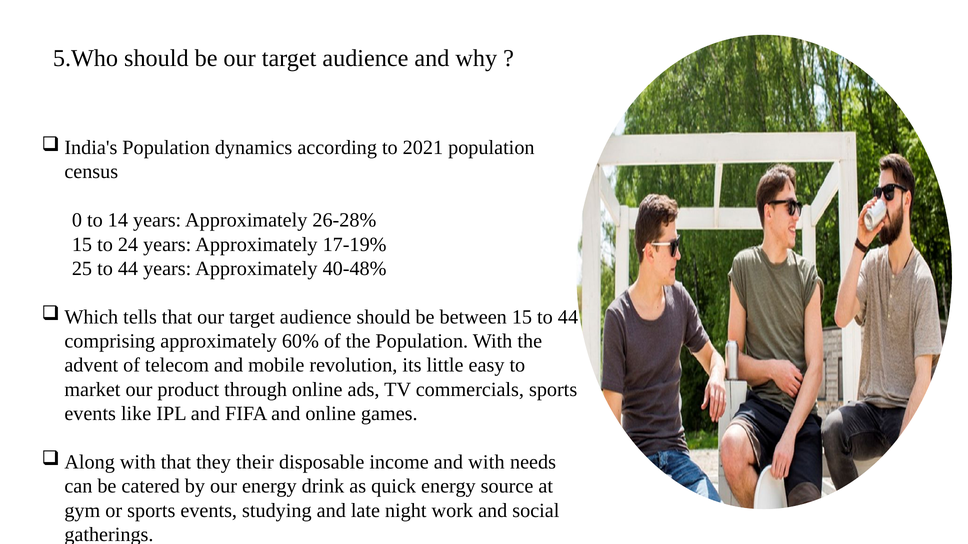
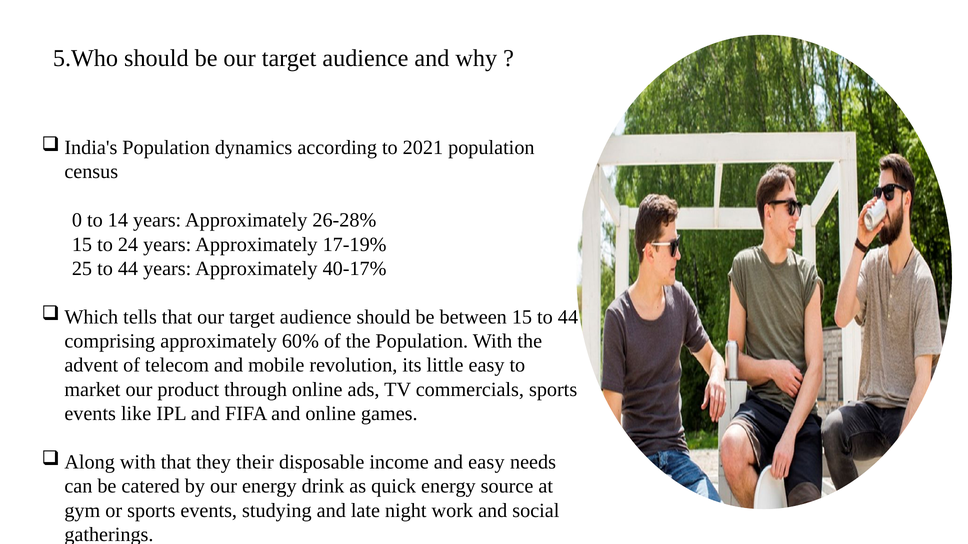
40-48%: 40-48% -> 40-17%
and with: with -> easy
